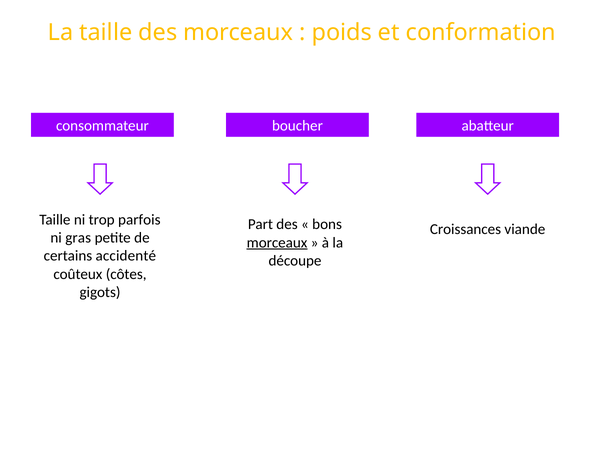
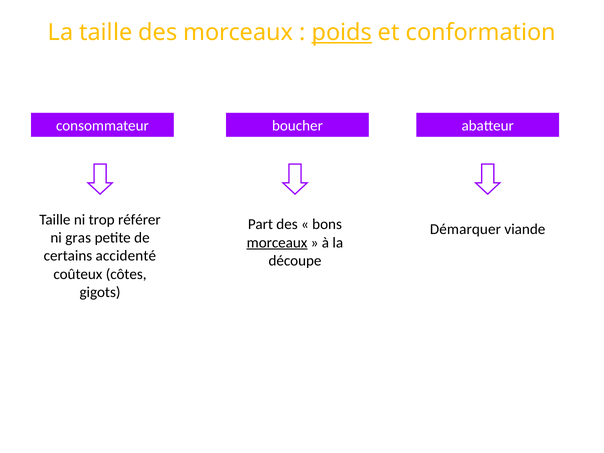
poids underline: none -> present
parfois: parfois -> référer
Croissances: Croissances -> Démarquer
